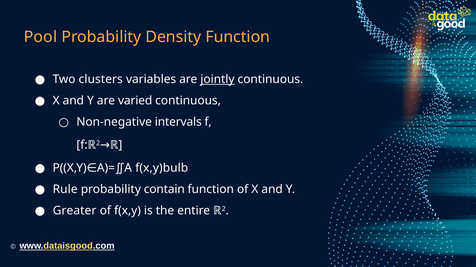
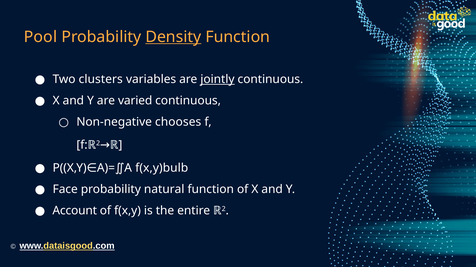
Density underline: none -> present
intervals: intervals -> chooses
Rule: Rule -> Face
contain: contain -> natural
Greater: Greater -> Account
